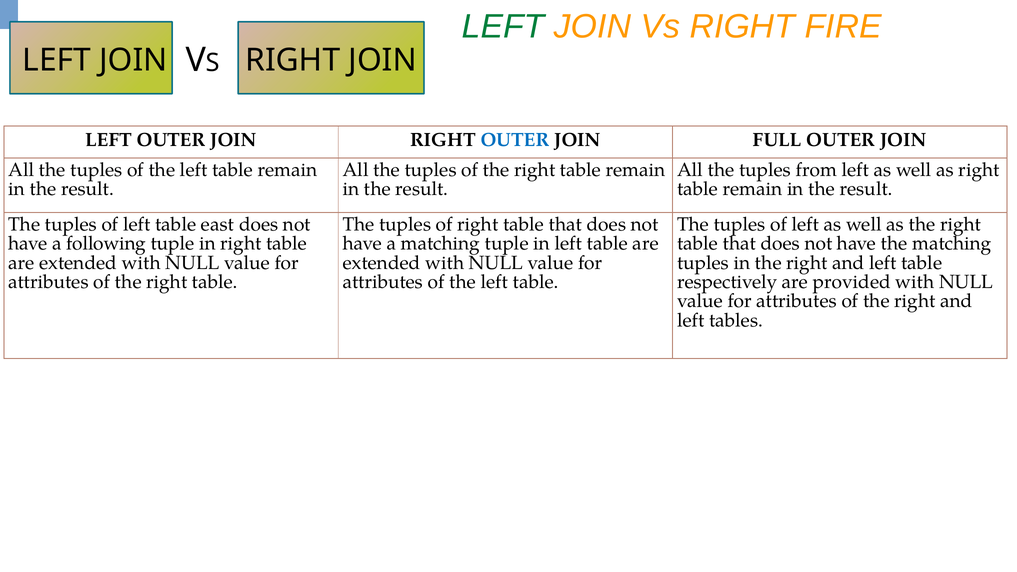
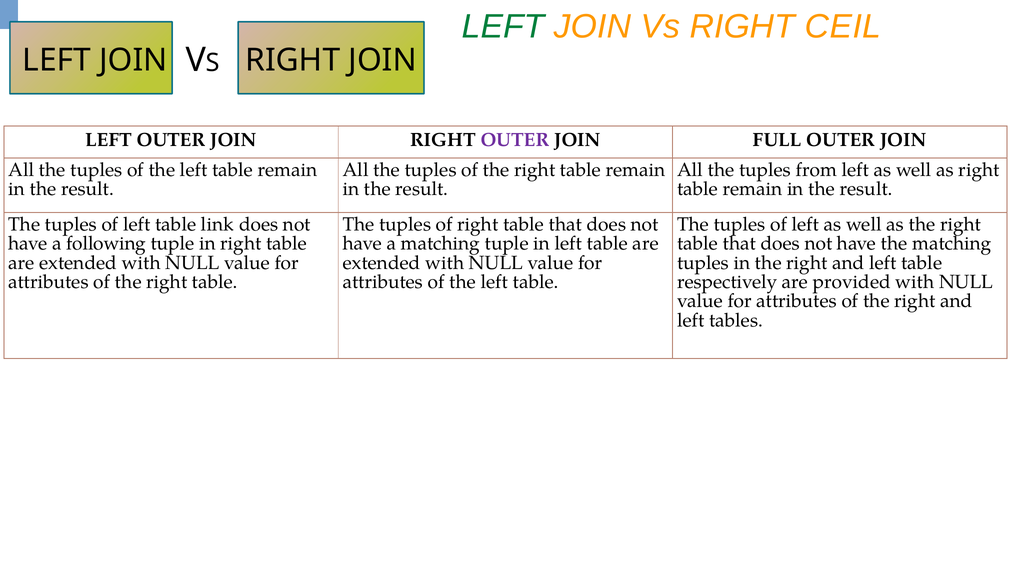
FIRE: FIRE -> CEIL
OUTER at (515, 140) colour: blue -> purple
east: east -> link
